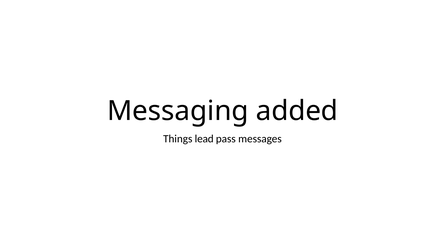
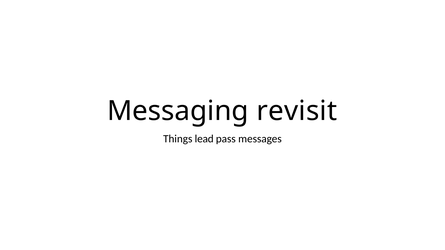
added: added -> revisit
